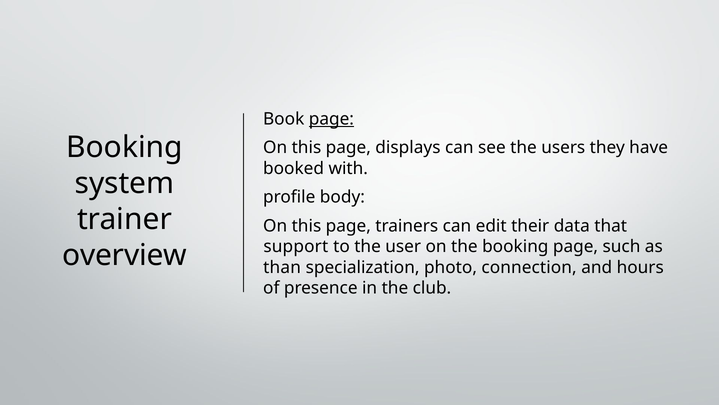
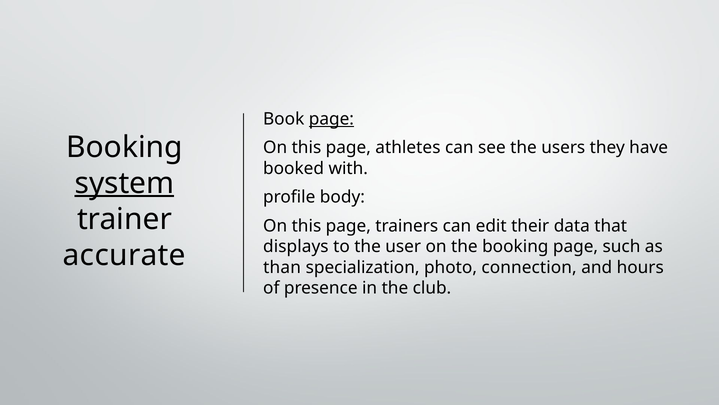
displays: displays -> athletes
system underline: none -> present
support: support -> displays
overview: overview -> accurate
